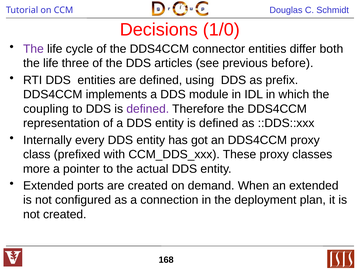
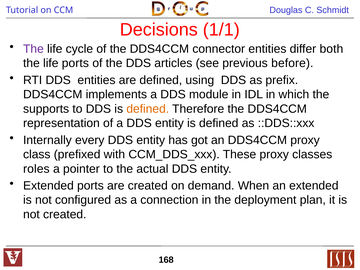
1/0: 1/0 -> 1/1
life three: three -> ports
coupling: coupling -> supports
defined at (148, 109) colour: purple -> orange
more: more -> roles
